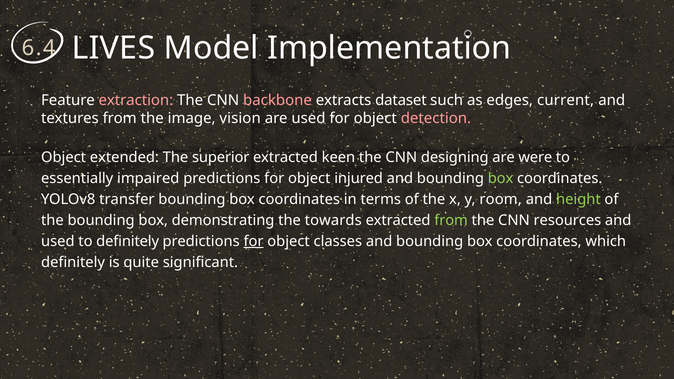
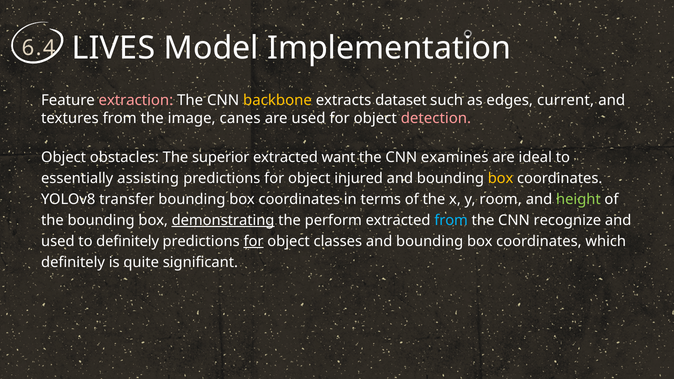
backbone colour: pink -> yellow
vision: vision -> canes
extended: extended -> obstacles
keen: keen -> want
designing: designing -> examines
were: were -> ideal
impaired: impaired -> assisting
box at (501, 178) colour: light green -> yellow
demonstrating underline: none -> present
towards: towards -> perform
from at (451, 220) colour: light green -> light blue
resources: resources -> recognize
